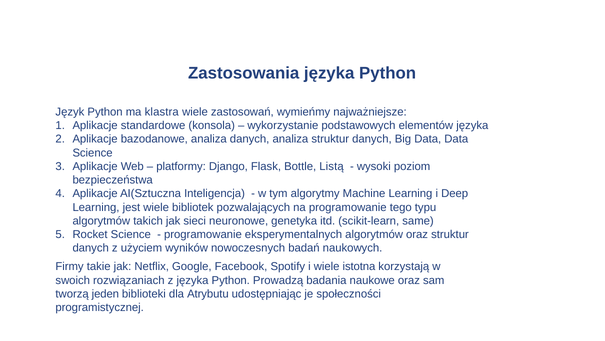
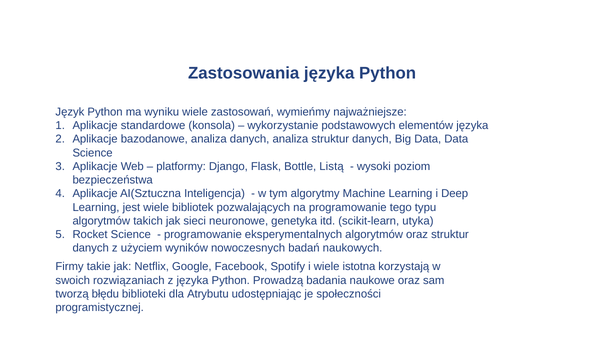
klastra: klastra -> wyniku
same: same -> utyka
jeden: jeden -> błędu
